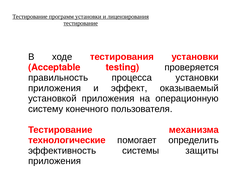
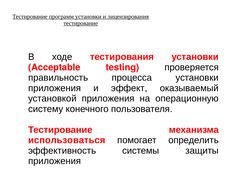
технологические: технологические -> использоваться
